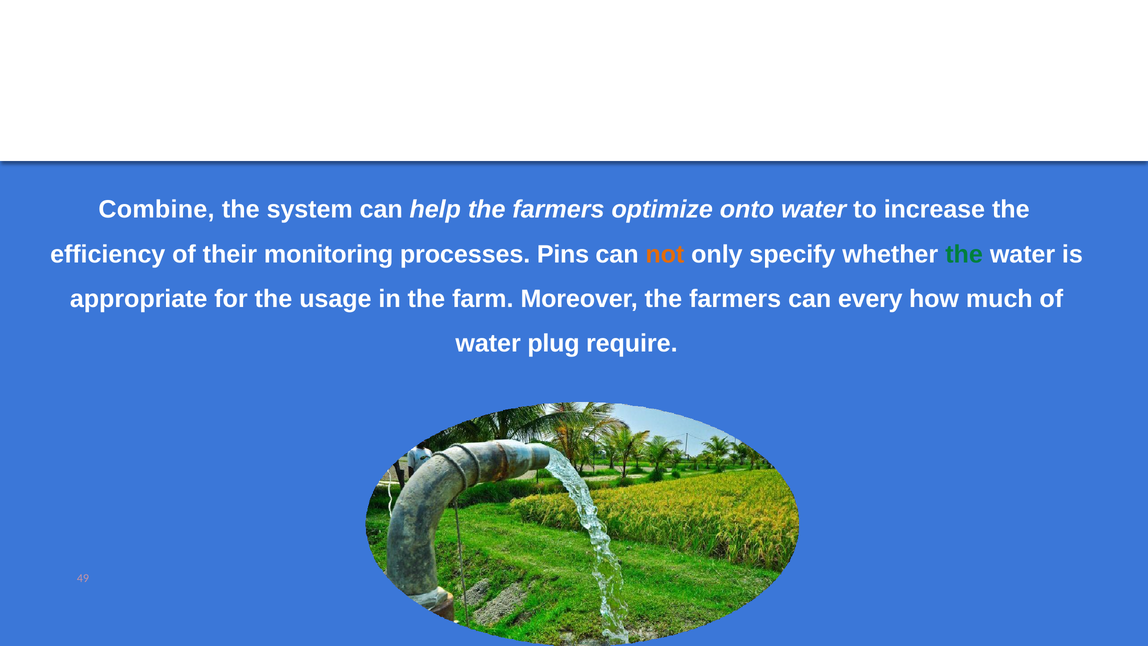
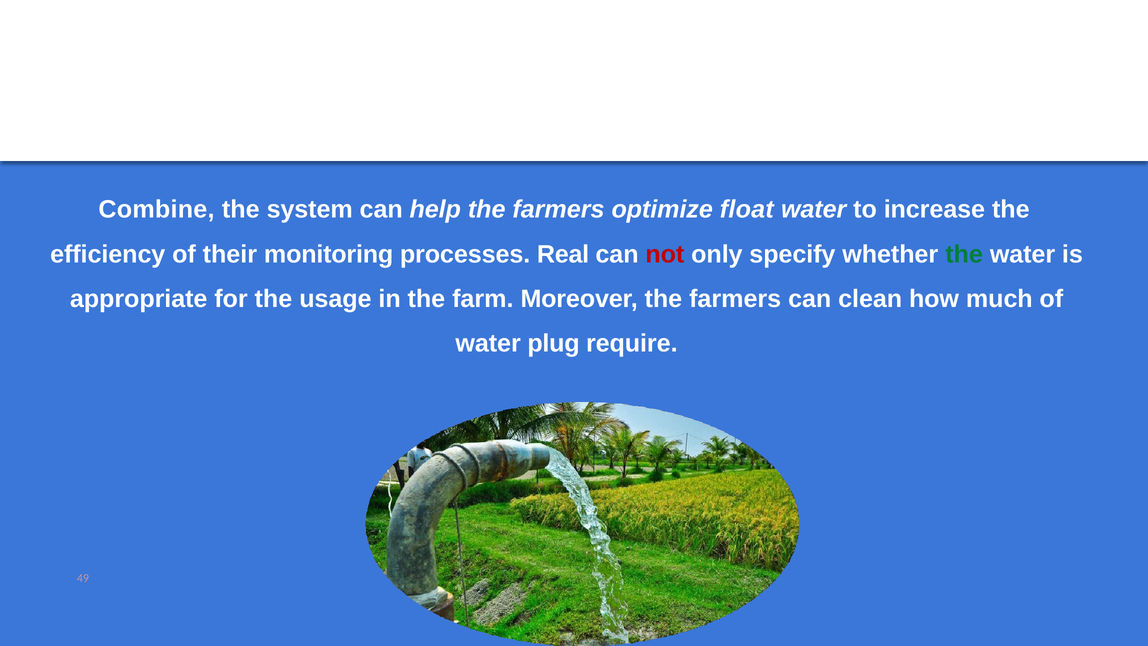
onto: onto -> float
Pins: Pins -> Real
not colour: orange -> red
every: every -> clean
